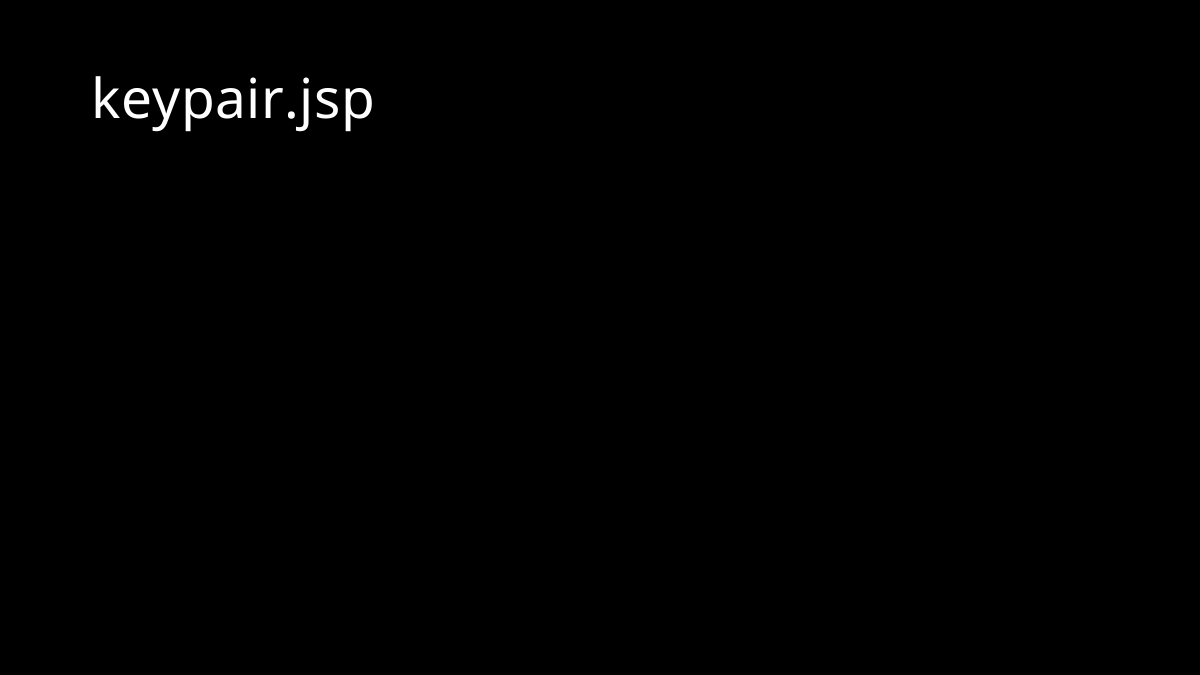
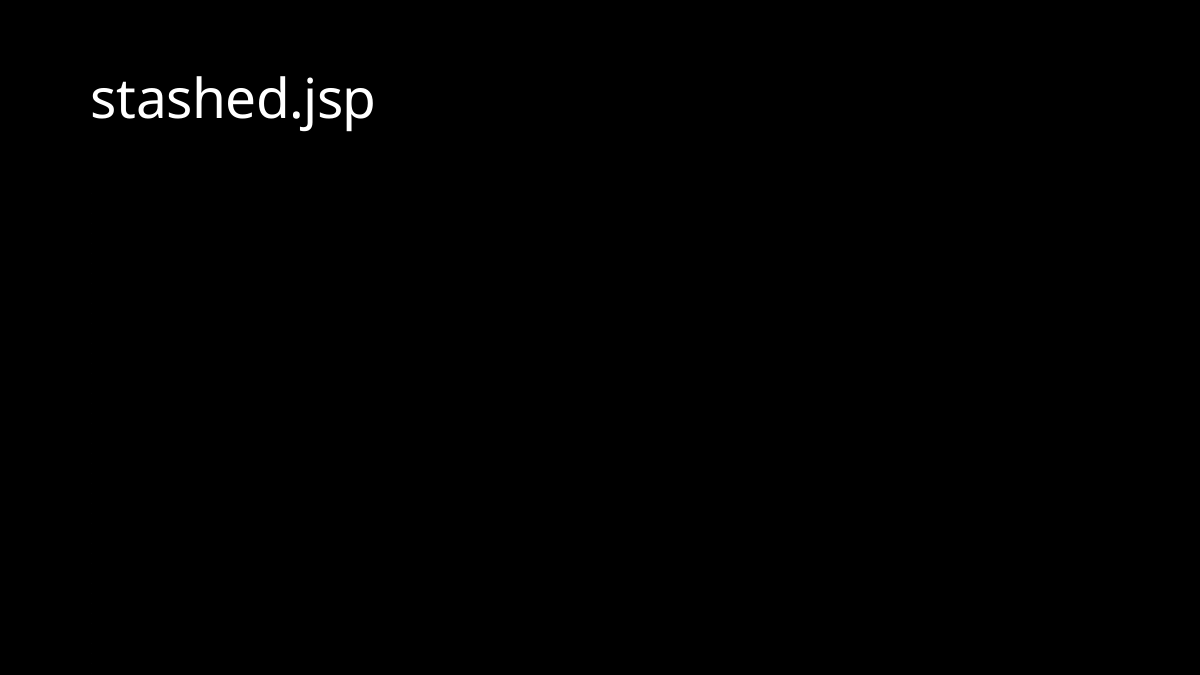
keypair.jsp: keypair.jsp -> stashed.jsp
